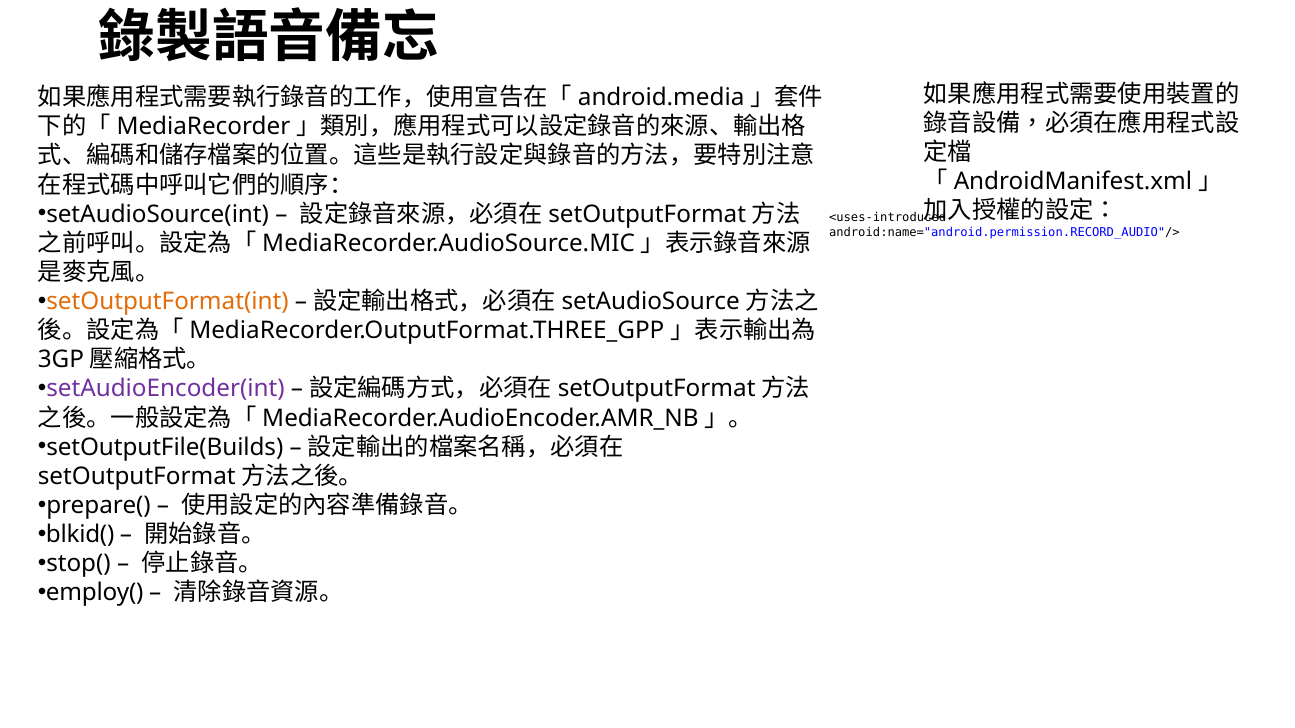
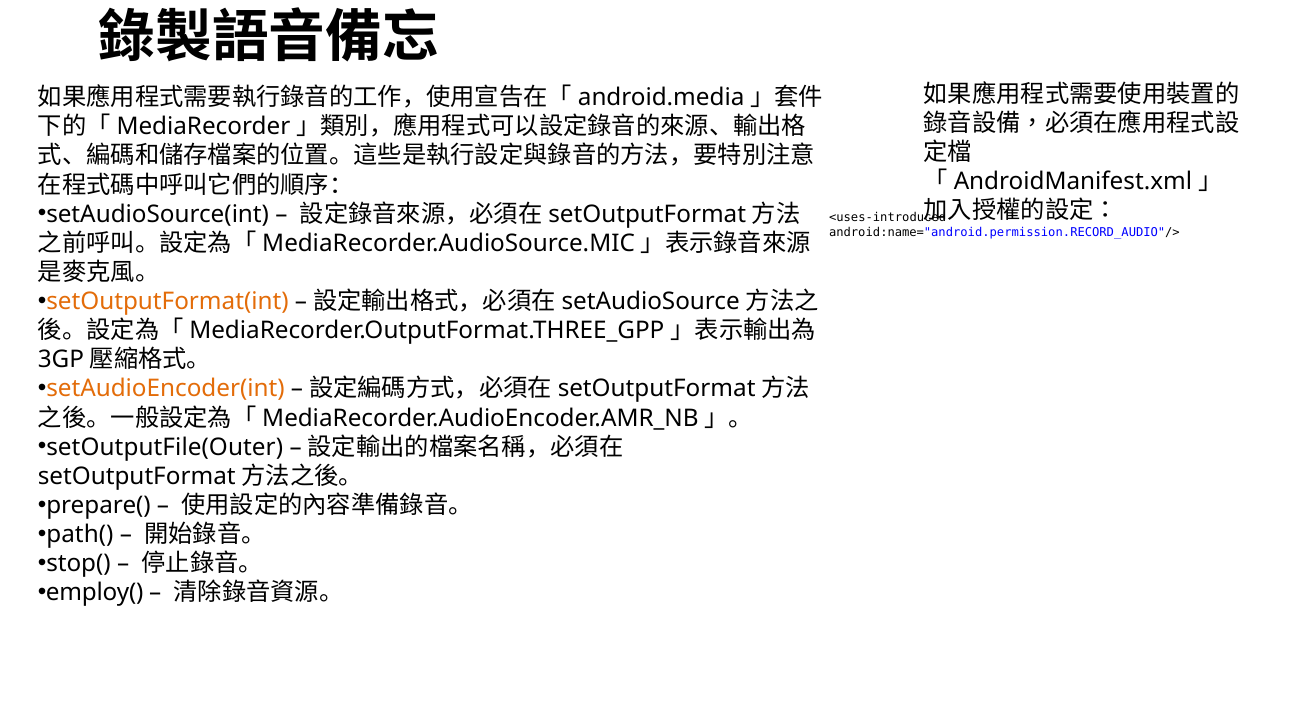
setAudioEncoder(int colour: purple -> orange
setOutputFile(Builds: setOutputFile(Builds -> setOutputFile(Outer
blkid(: blkid( -> path(
